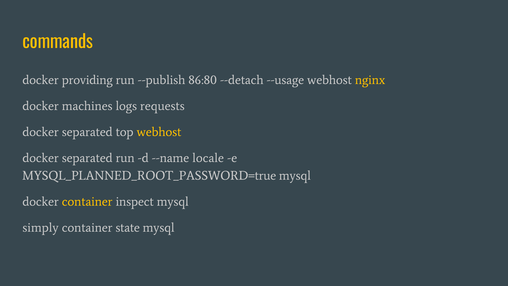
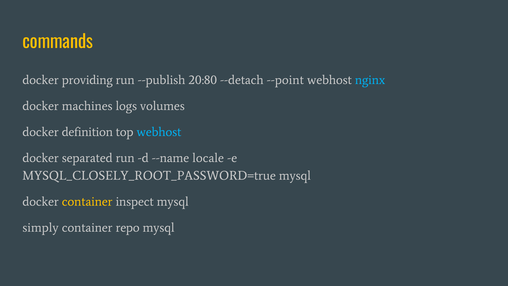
86:80: 86:80 -> 20:80
--usage: --usage -> --point
nginx colour: yellow -> light blue
requests: requests -> volumes
separated at (87, 132): separated -> definition
webhost at (159, 132) colour: yellow -> light blue
MYSQL_PLANNED_ROOT_PASSWORD=true: MYSQL_PLANNED_ROOT_PASSWORD=true -> MYSQL_CLOSELY_ROOT_PASSWORD=true
state: state -> repo
